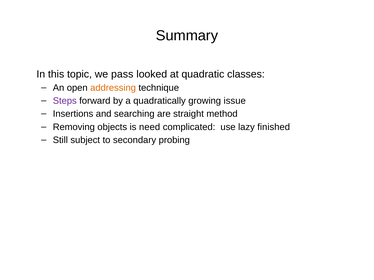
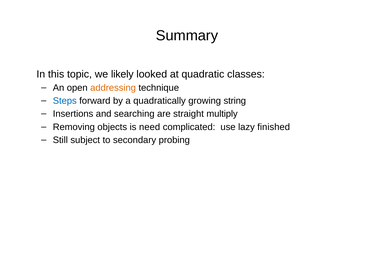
pass: pass -> likely
Steps colour: purple -> blue
issue: issue -> string
method: method -> multiply
